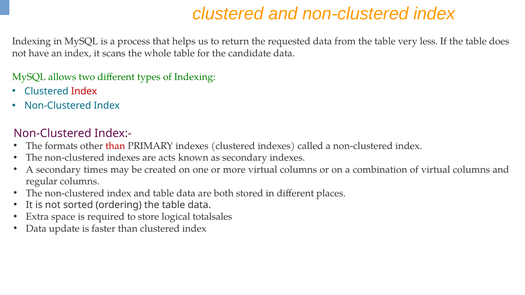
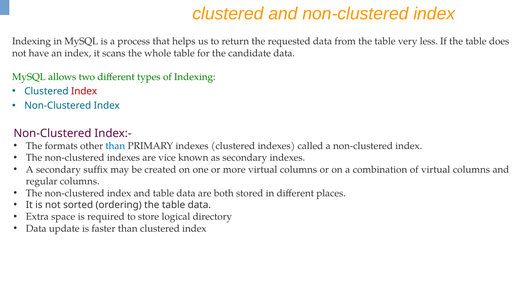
than at (115, 146) colour: red -> blue
acts: acts -> vice
times: times -> suffix
totalsales: totalsales -> directory
